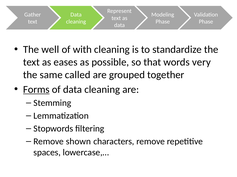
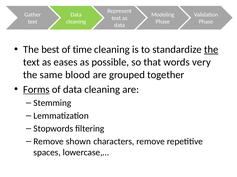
well: well -> best
with: with -> time
the at (211, 50) underline: none -> present
called: called -> blood
